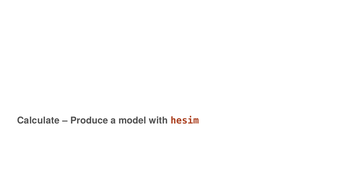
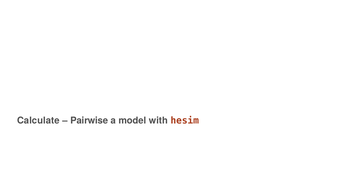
Produce: Produce -> Pairwise
